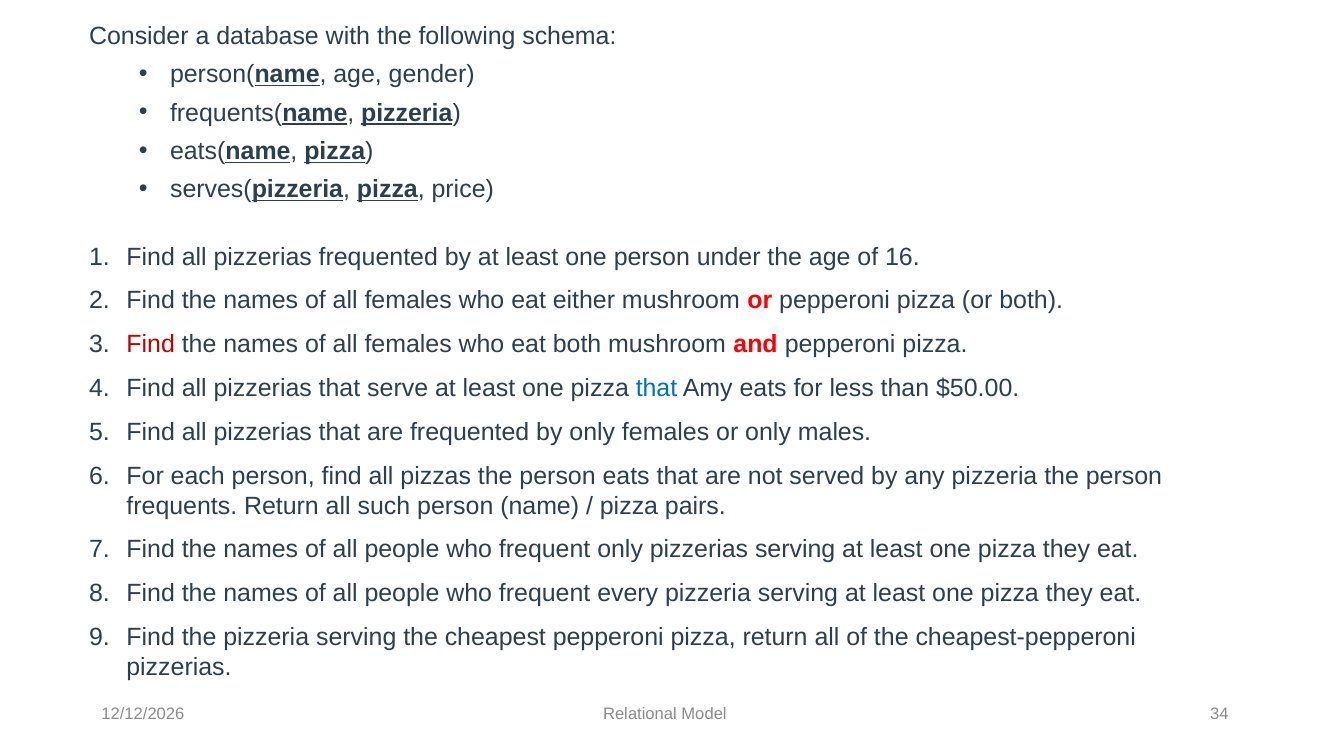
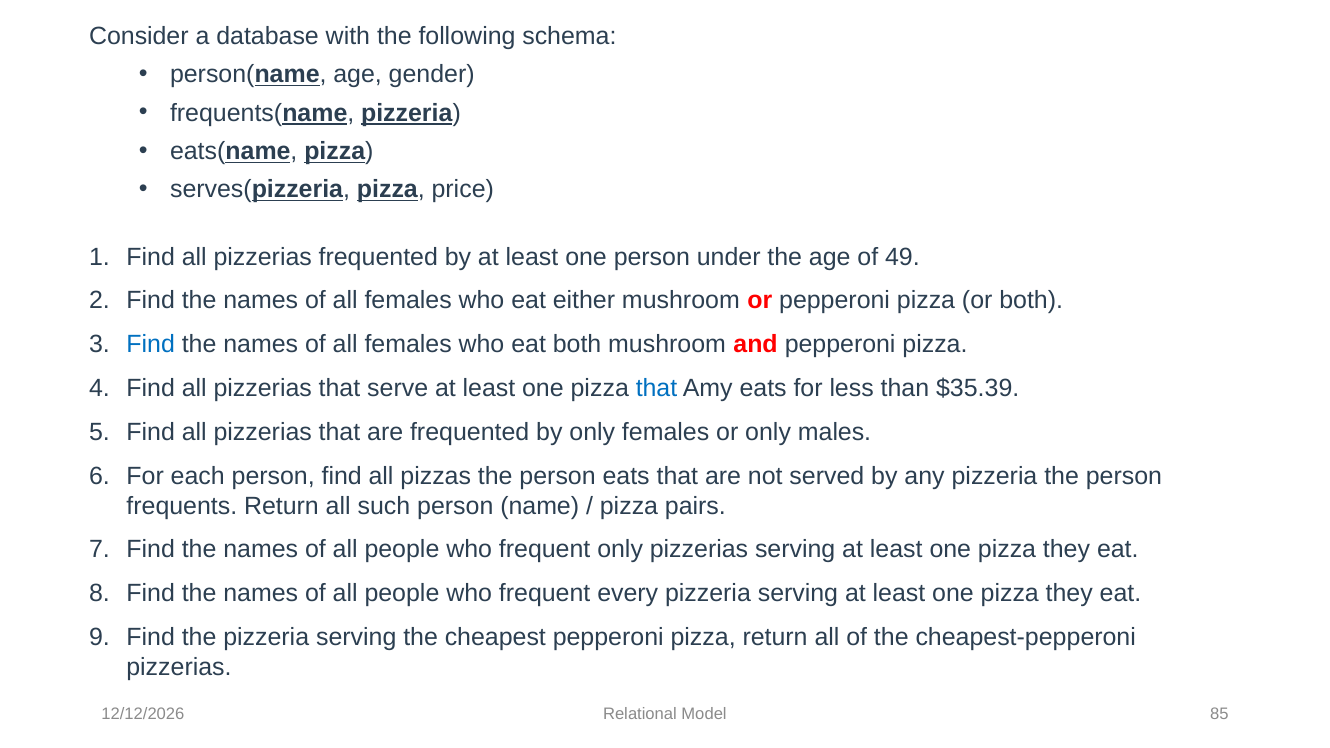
16: 16 -> 49
Find at (151, 345) colour: red -> blue
$50.00: $50.00 -> $35.39
34: 34 -> 85
